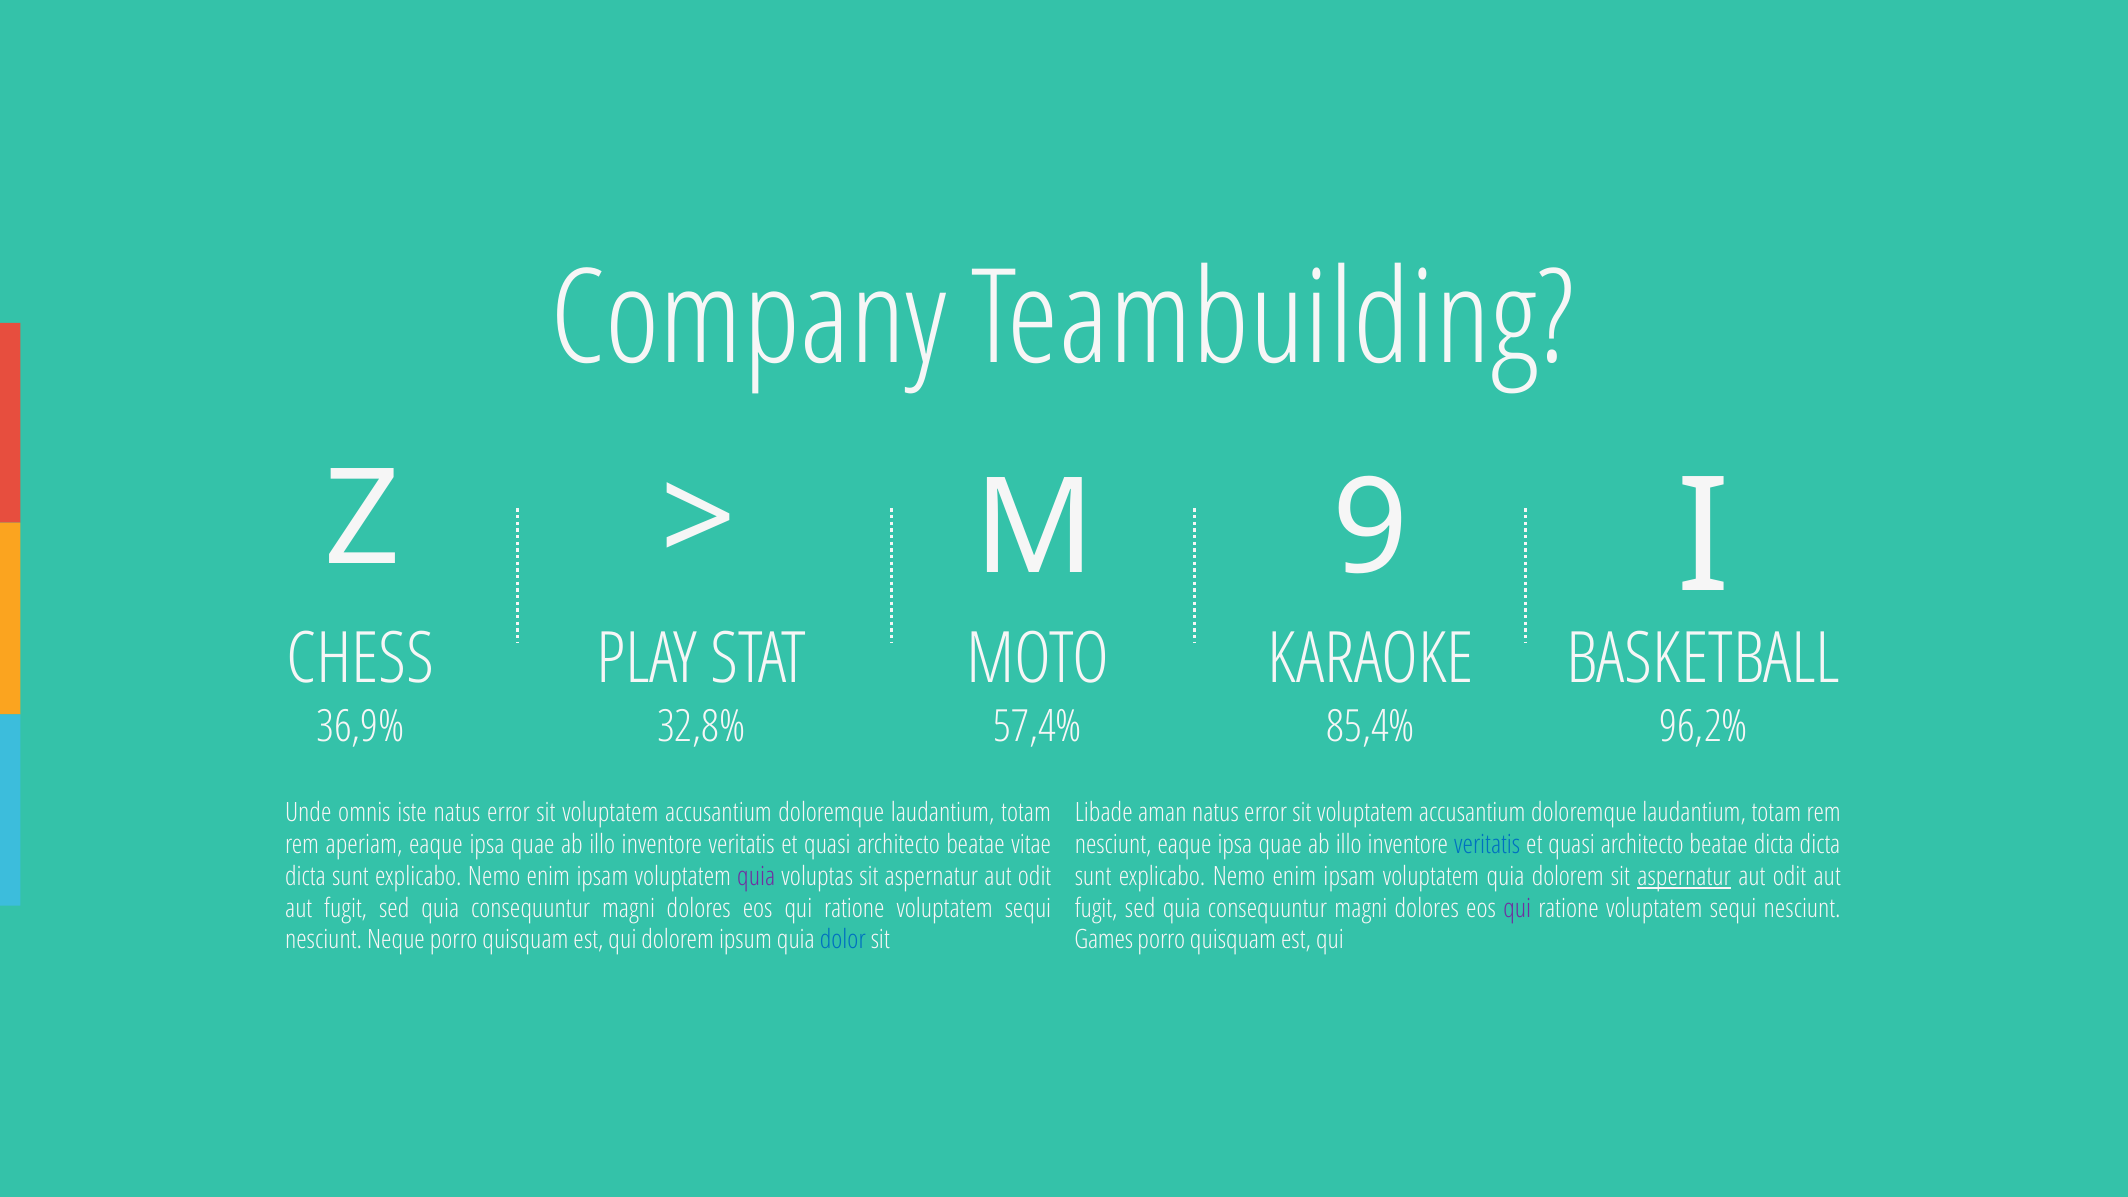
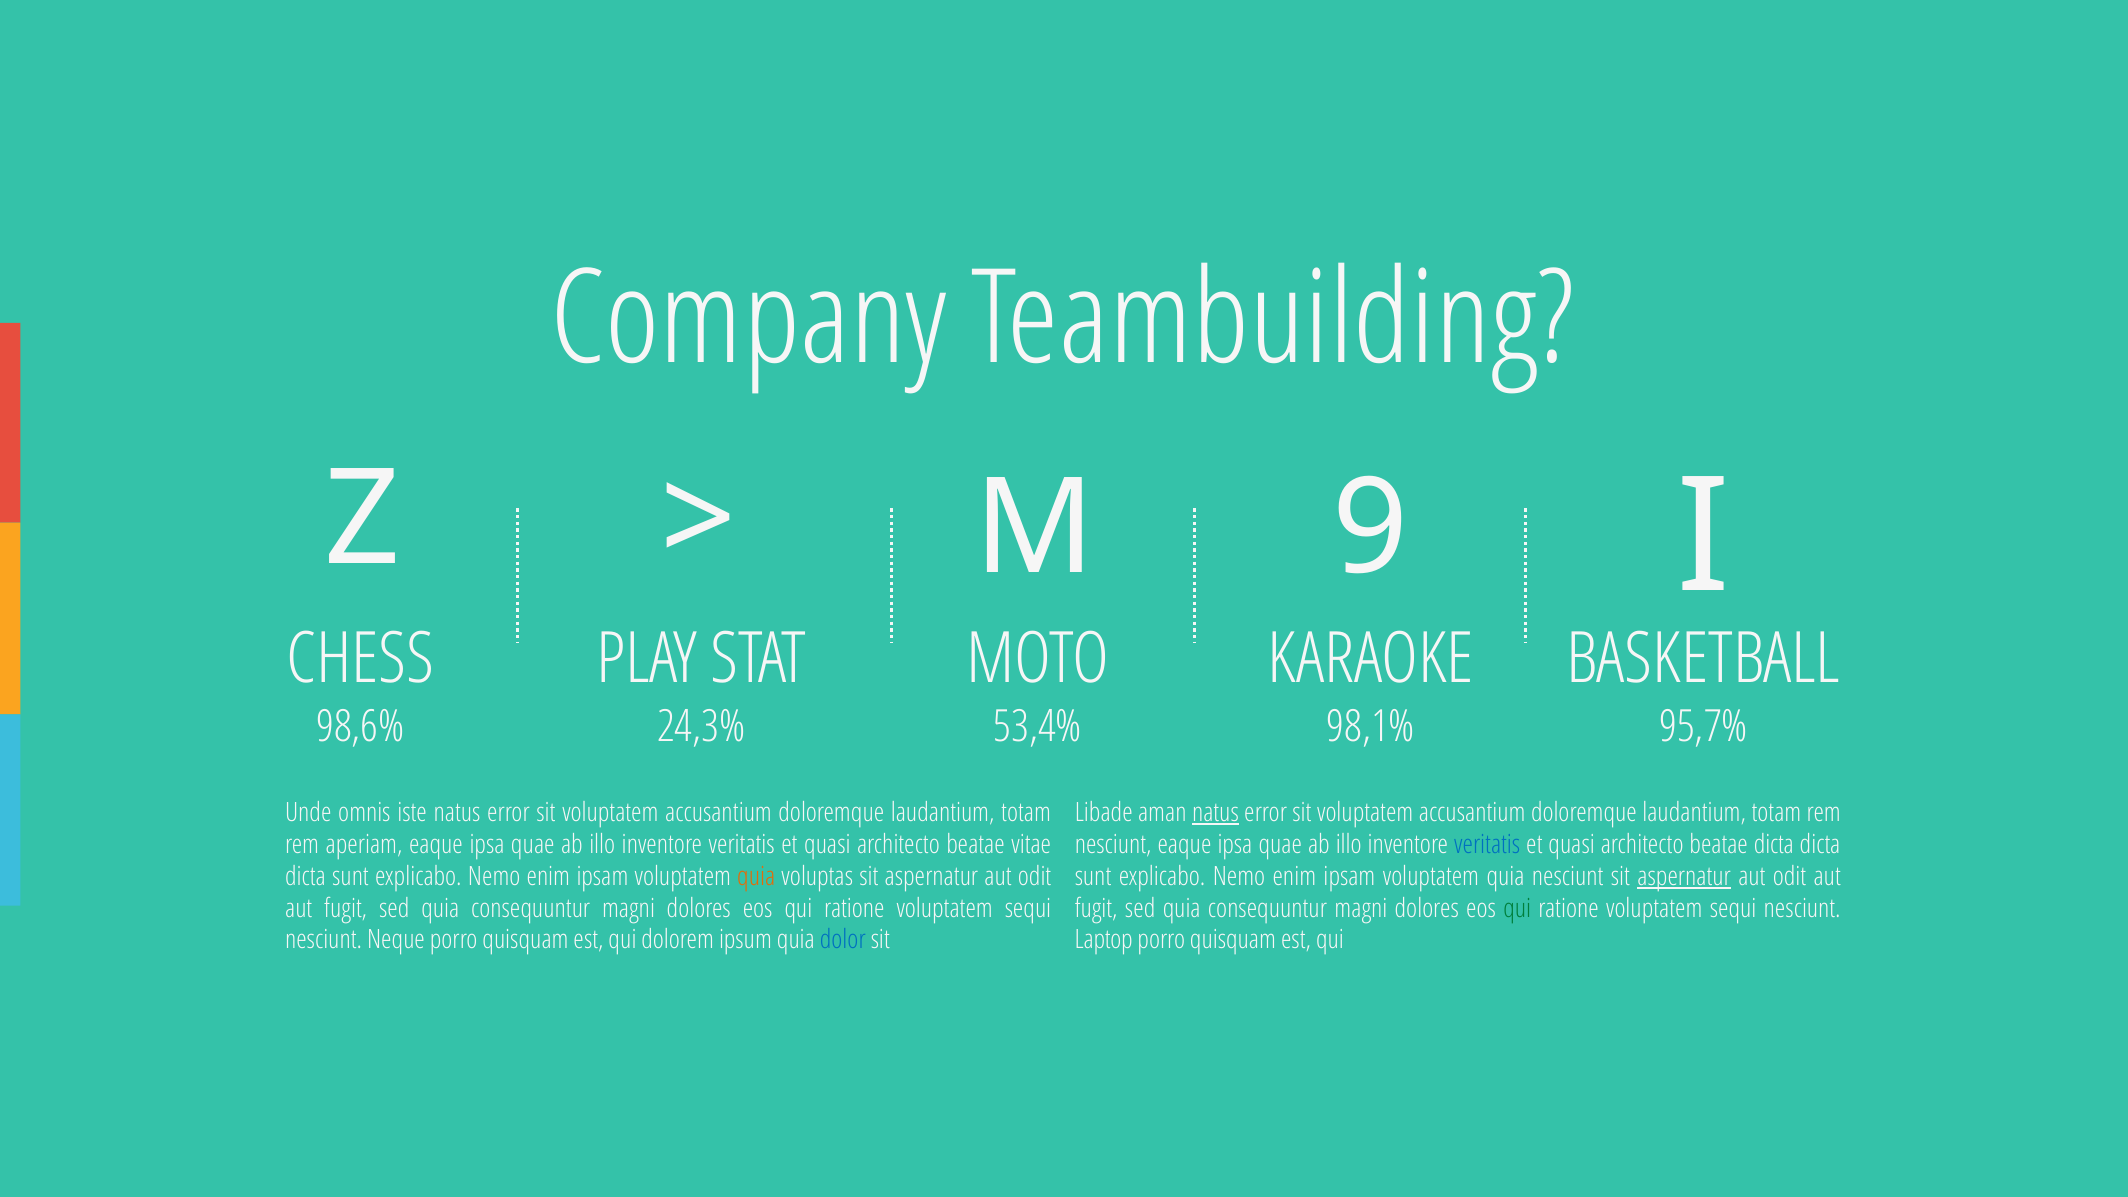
36,9%: 36,9% -> 98,6%
32,8%: 32,8% -> 24,3%
57,4%: 57,4% -> 53,4%
85,4%: 85,4% -> 98,1%
96,2%: 96,2% -> 95,7%
natus at (1215, 812) underline: none -> present
quia at (756, 876) colour: purple -> orange
quia dolorem: dolorem -> nesciunt
qui at (1517, 908) colour: purple -> green
Games: Games -> Laptop
